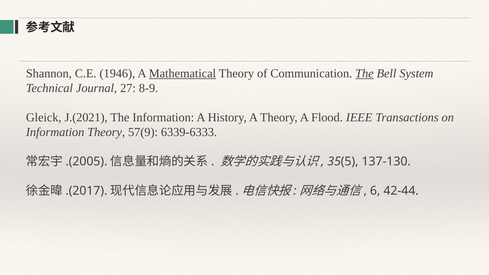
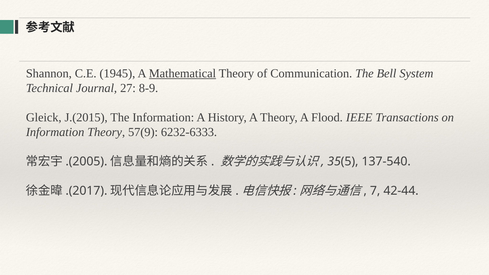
1946: 1946 -> 1945
The at (364, 73) underline: present -> none
J.(2021: J.(2021 -> J.(2015
6339-6333: 6339-6333 -> 6232-6333
137-130: 137-130 -> 137-540
6: 6 -> 7
